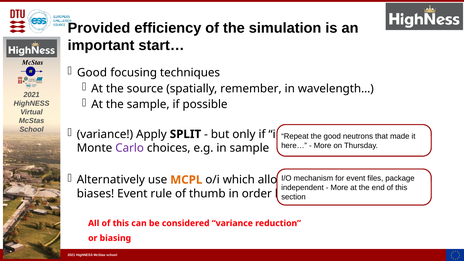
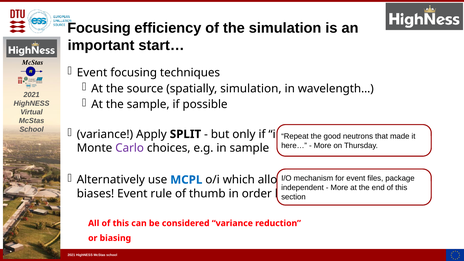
Provided at (99, 28): Provided -> Focusing
Good at (92, 73): Good -> Event
spatially remember: remember -> simulation
MCPL colour: orange -> blue
